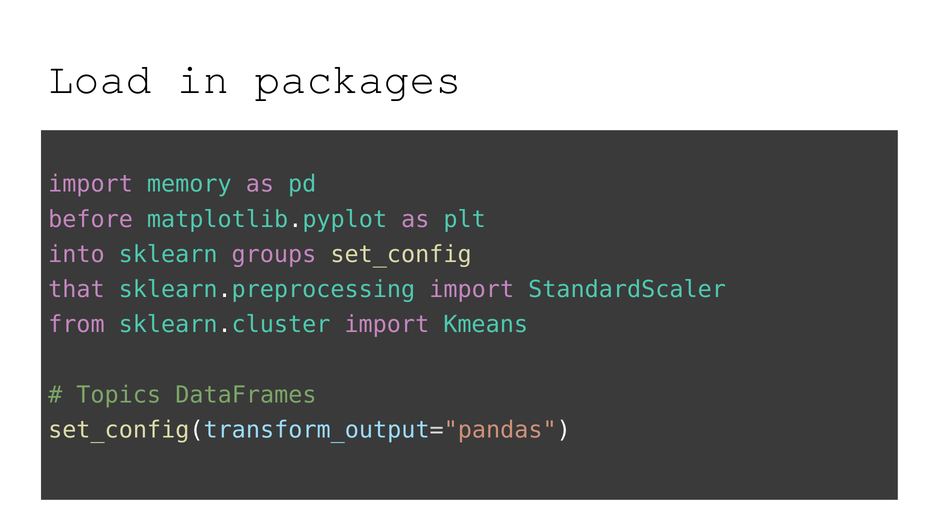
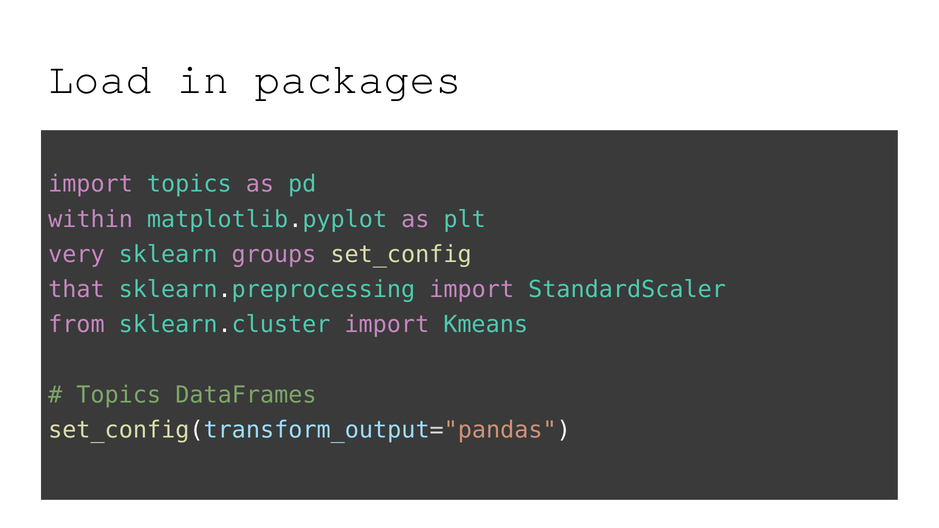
import memory: memory -> topics
before: before -> within
into: into -> very
